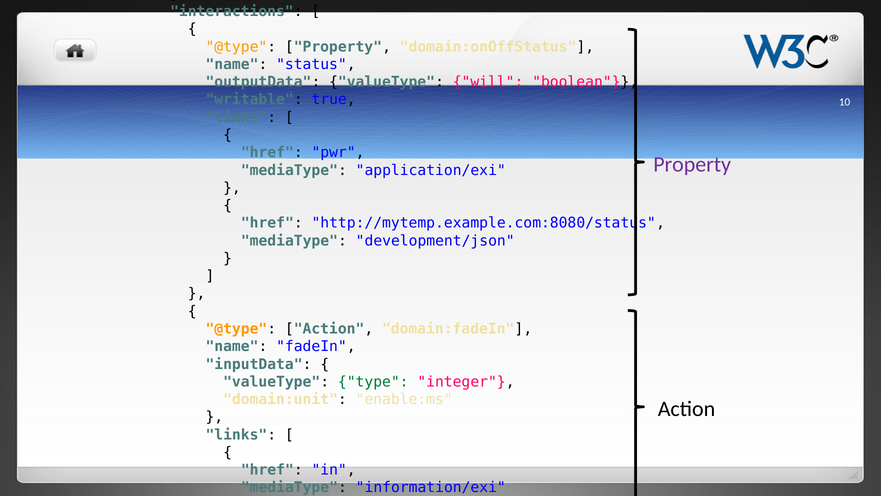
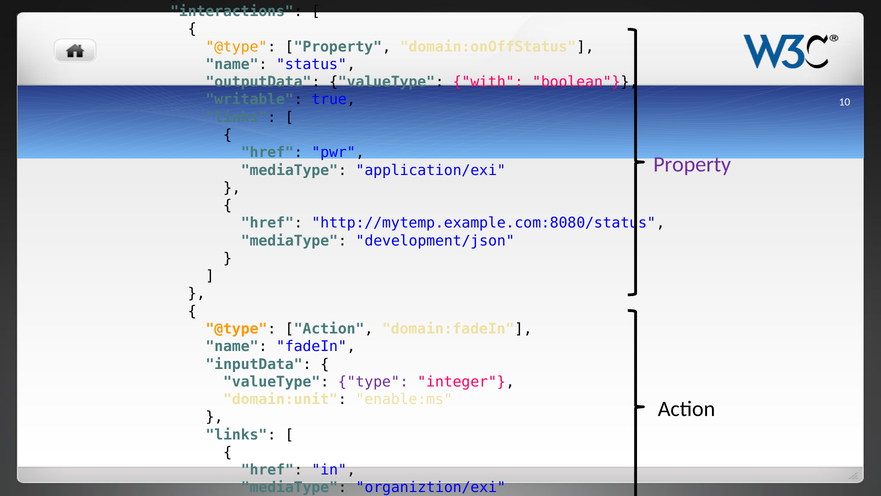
will: will -> with
type at (373, 381) colour: green -> purple
information/exi: information/exi -> organiztion/exi
